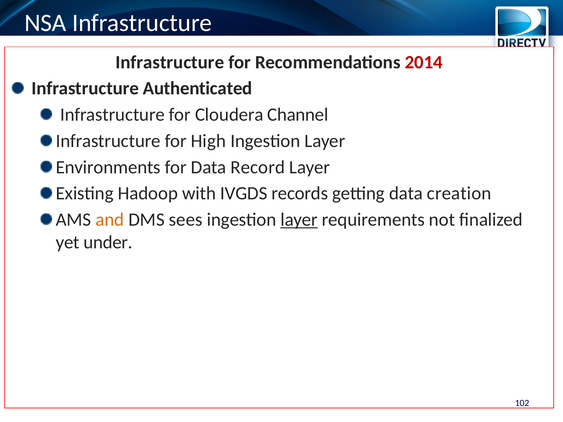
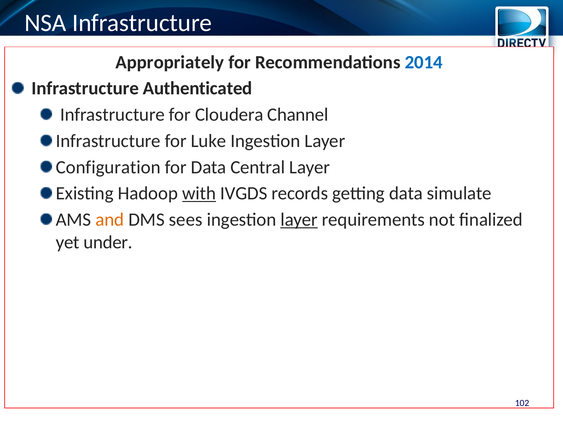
Infrastructure at (170, 62): Infrastructure -> Appropriately
2014 colour: red -> blue
High: High -> Luke
Environments: Environments -> Configuration
Record: Record -> Central
with underline: none -> present
creation: creation -> simulate
